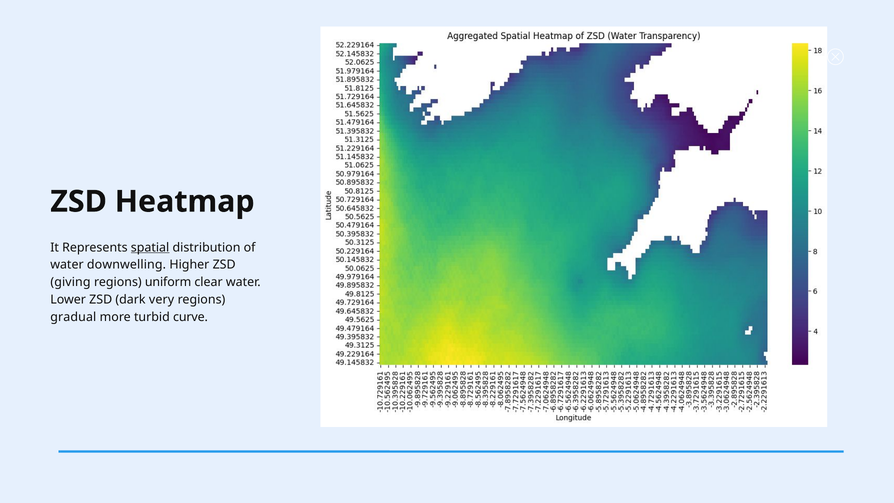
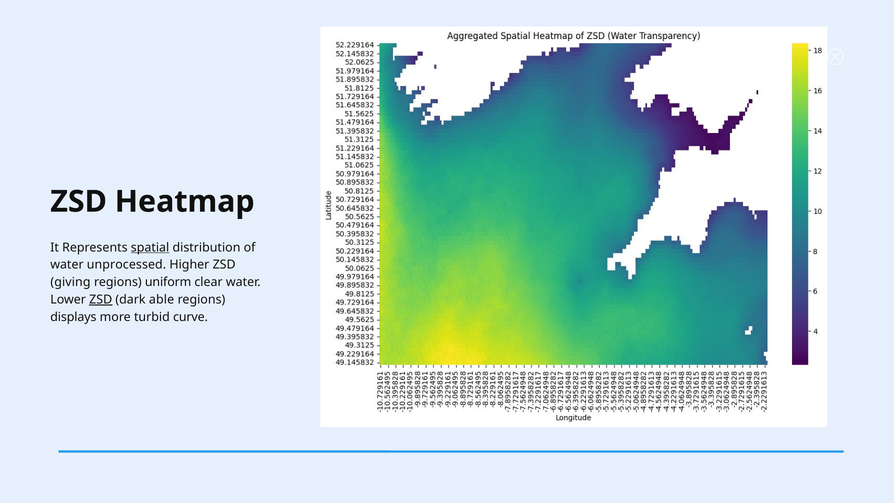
downwelling: downwelling -> unprocessed
ZSD at (101, 300) underline: none -> present
very: very -> able
gradual: gradual -> displays
